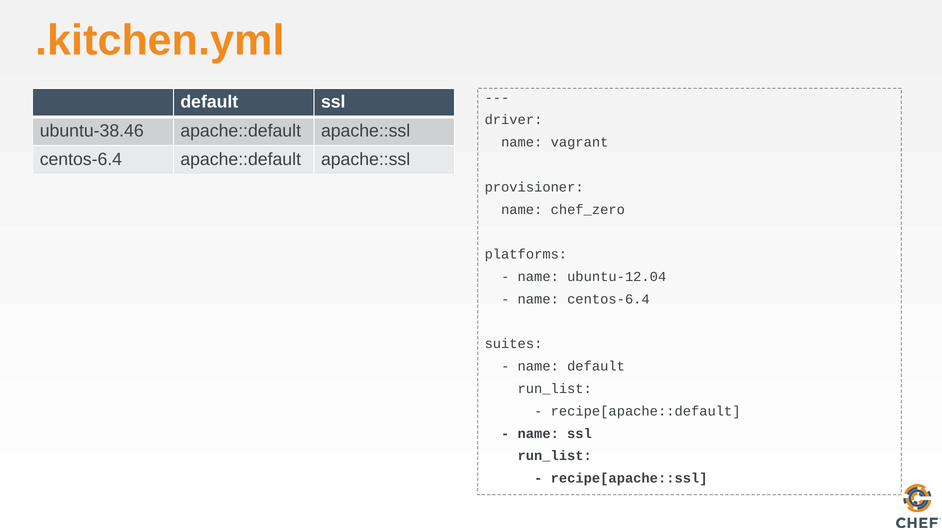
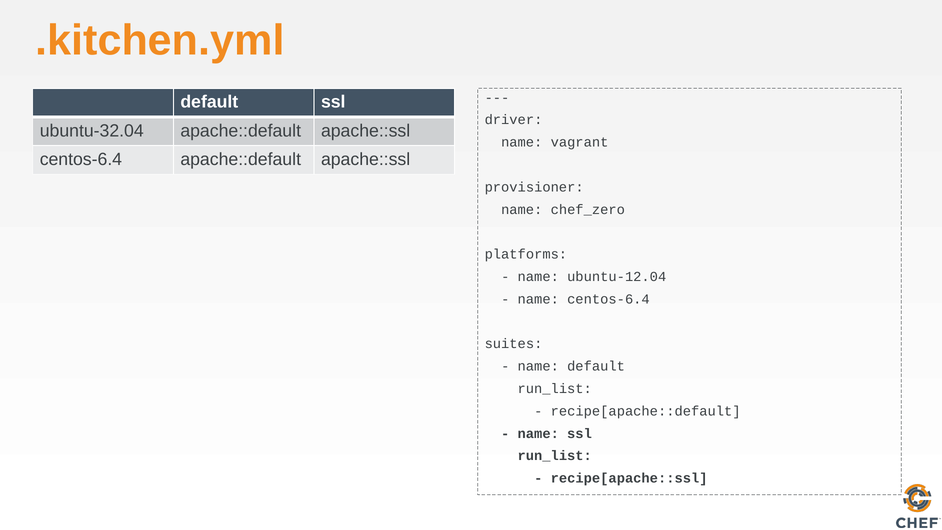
ubuntu-38.46: ubuntu-38.46 -> ubuntu-32.04
